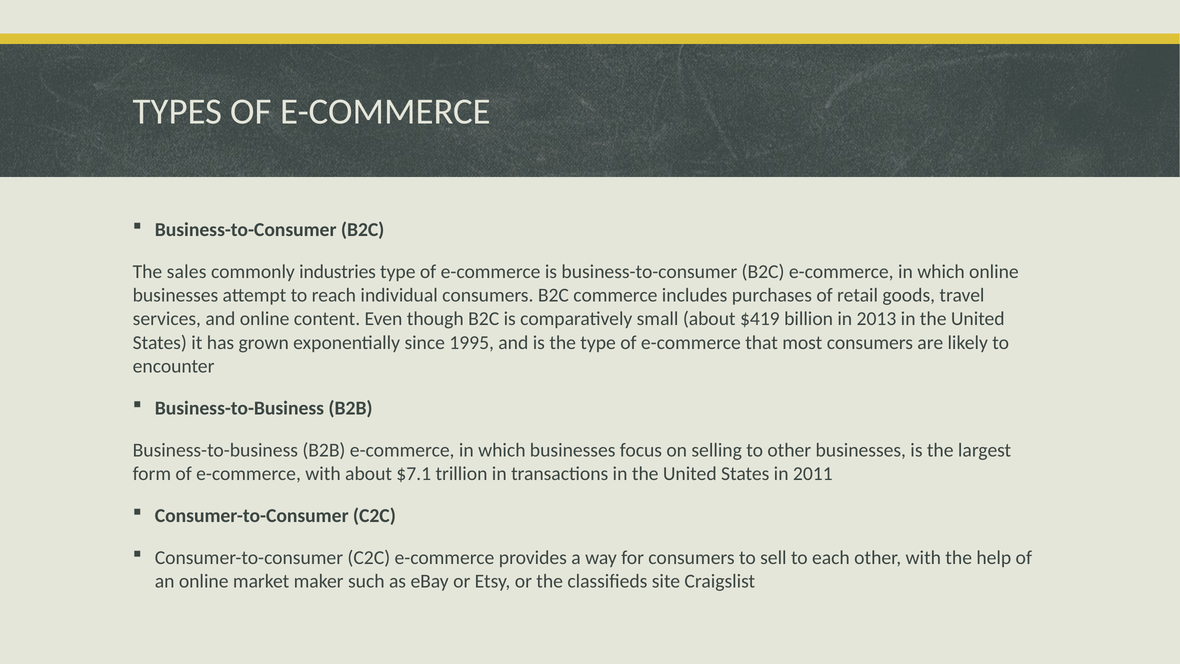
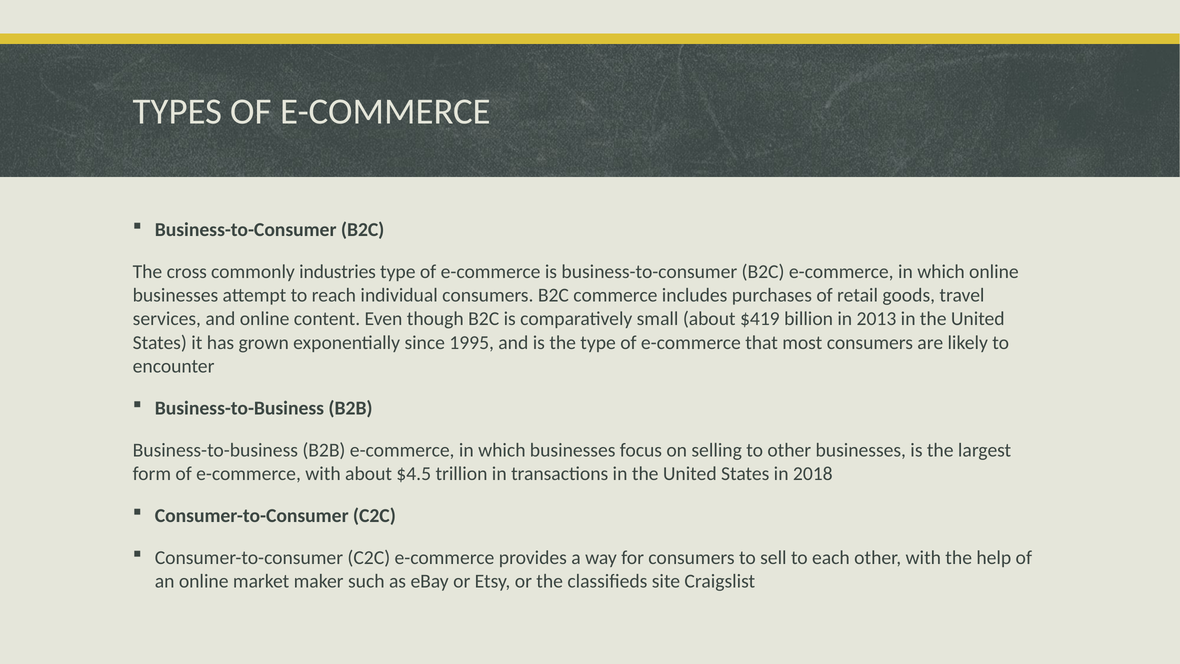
sales: sales -> cross
$7.1: $7.1 -> $4.5
2011: 2011 -> 2018
